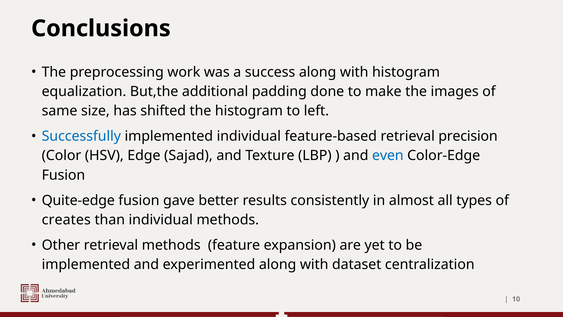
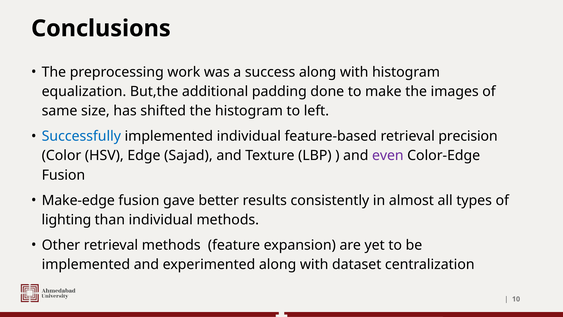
even colour: blue -> purple
Quite-edge: Quite-edge -> Make-edge
creates: creates -> lighting
